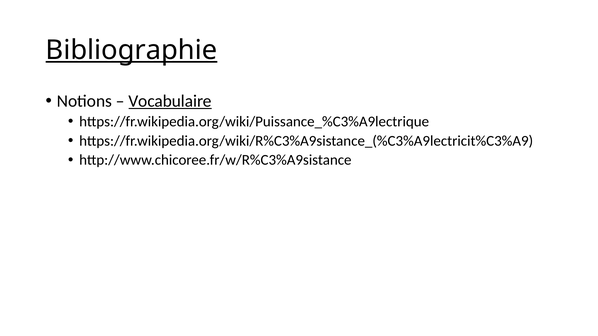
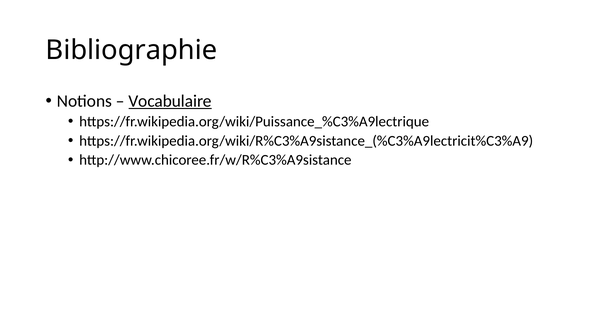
Bibliographie underline: present -> none
